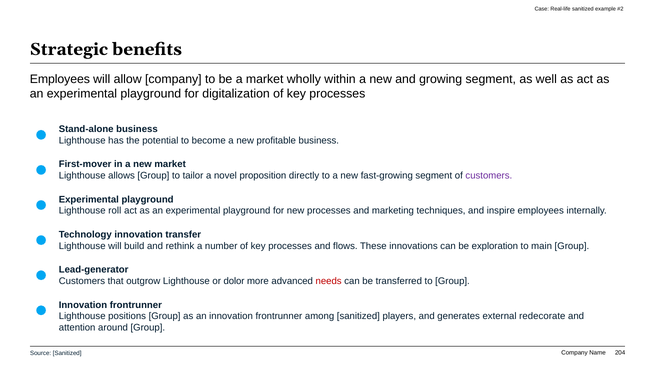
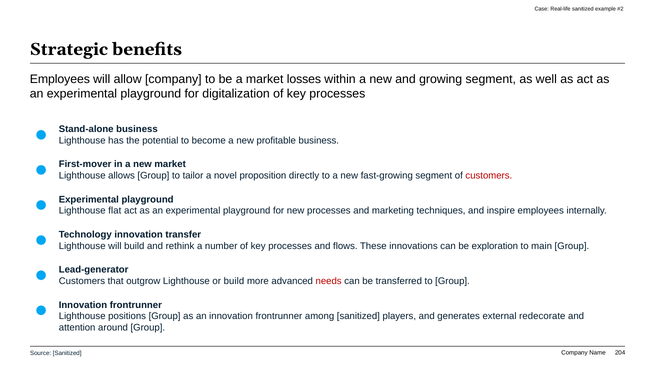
wholly: wholly -> losses
customers at (489, 176) colour: purple -> red
roll: roll -> flat
or dolor: dolor -> build
